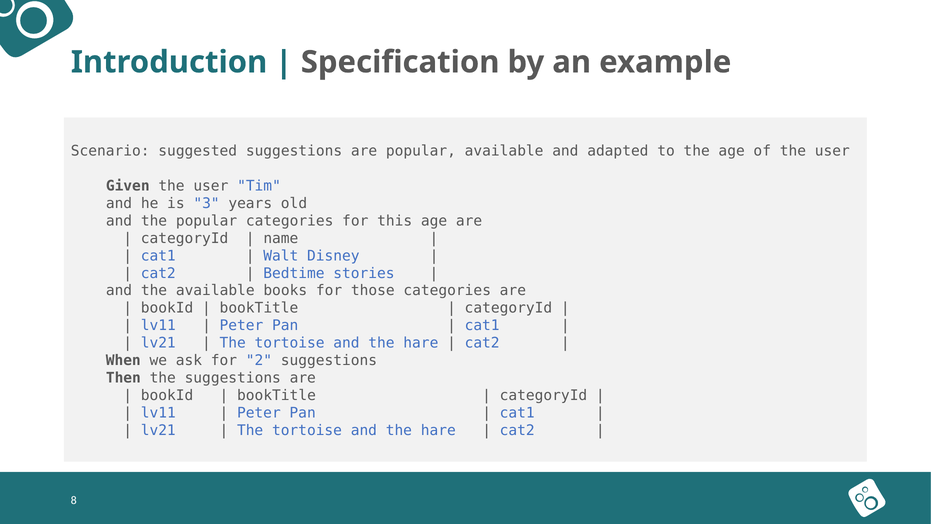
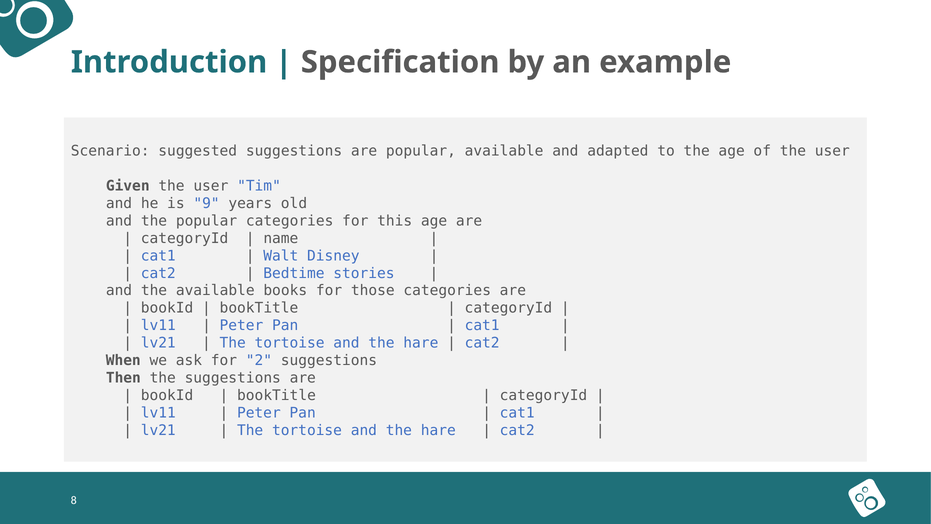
3: 3 -> 9
